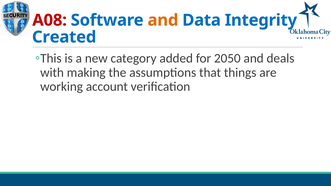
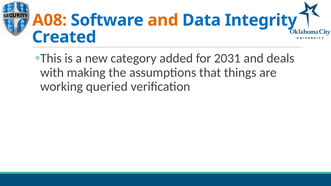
A08 colour: red -> orange
2050: 2050 -> 2031
account: account -> queried
